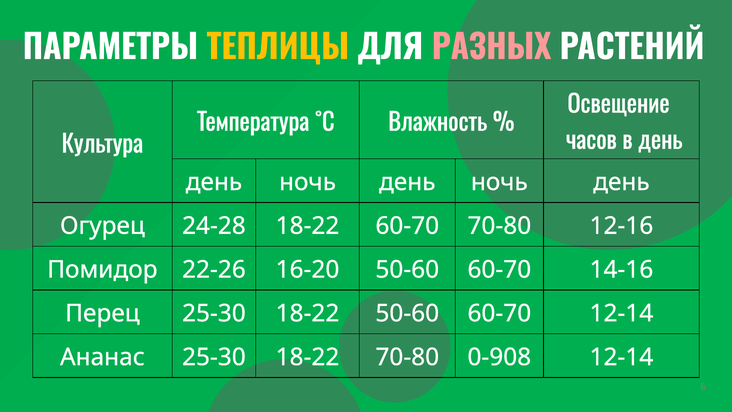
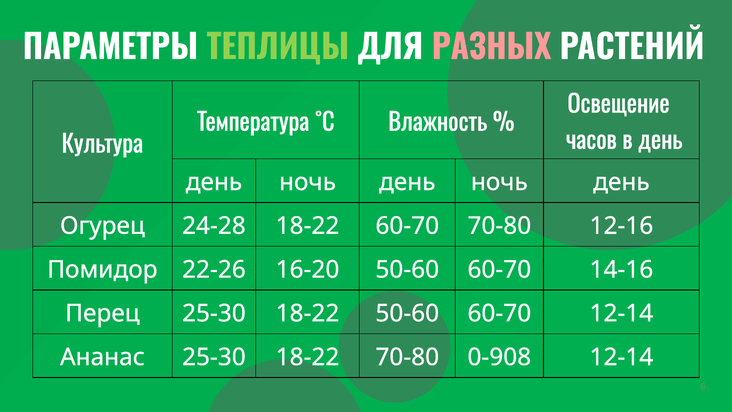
ТЕПЛИЦЫ colour: yellow -> light green
